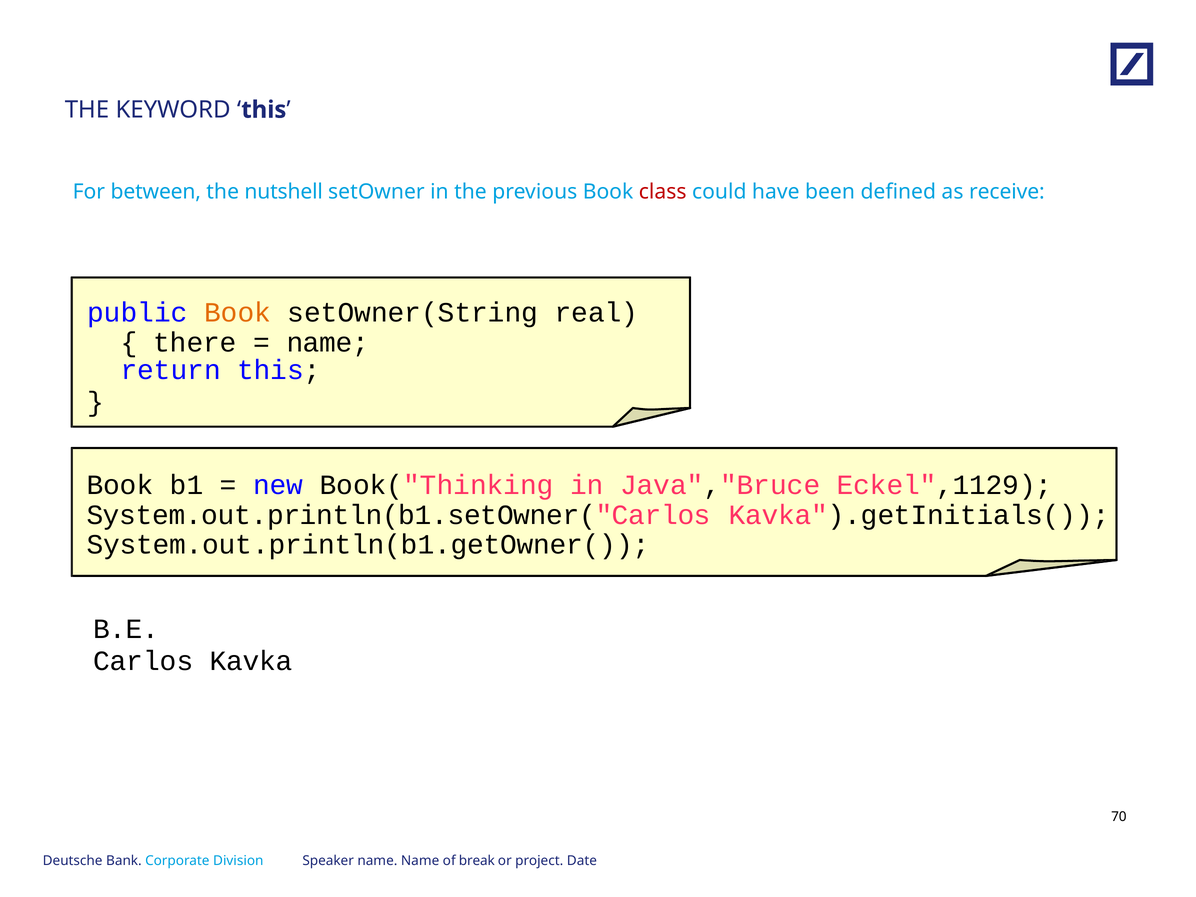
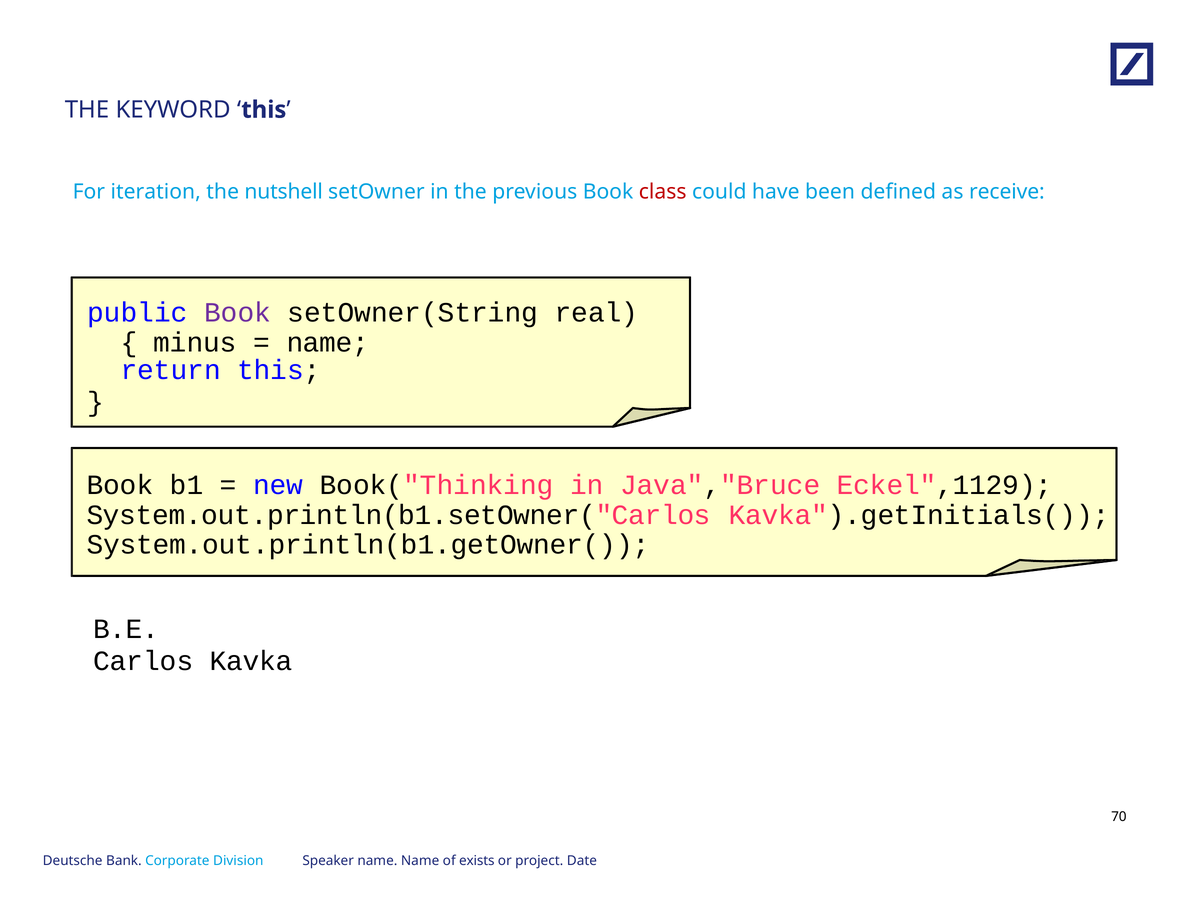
between: between -> iteration
Book at (238, 312) colour: orange -> purple
there: there -> minus
break: break -> exists
